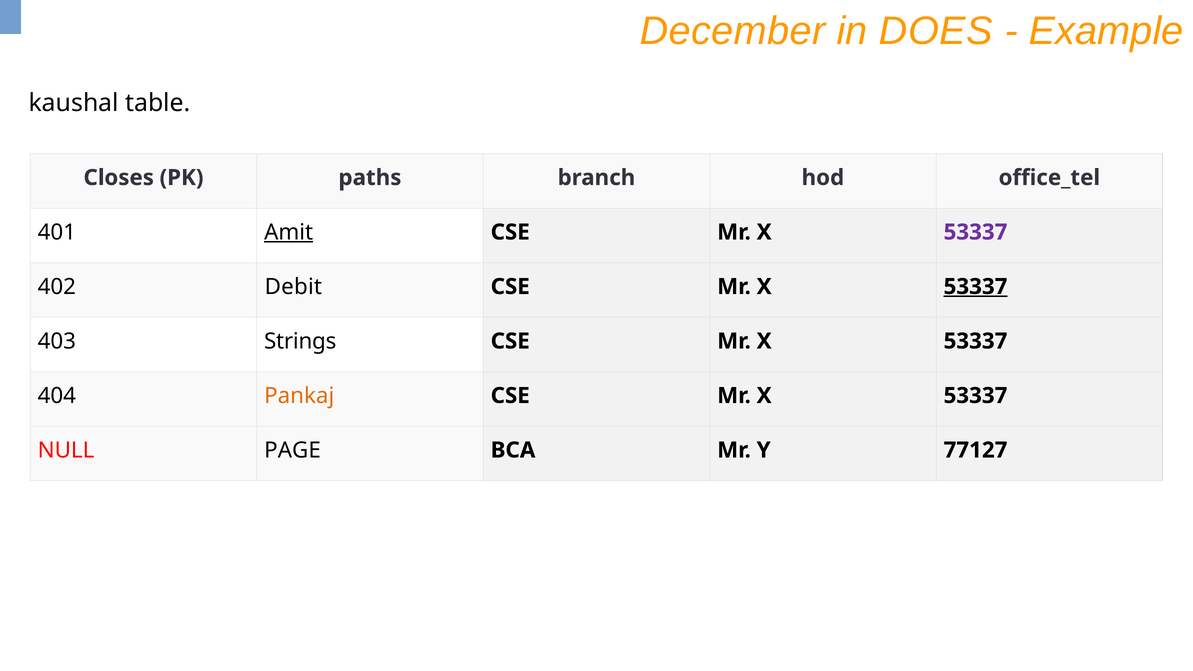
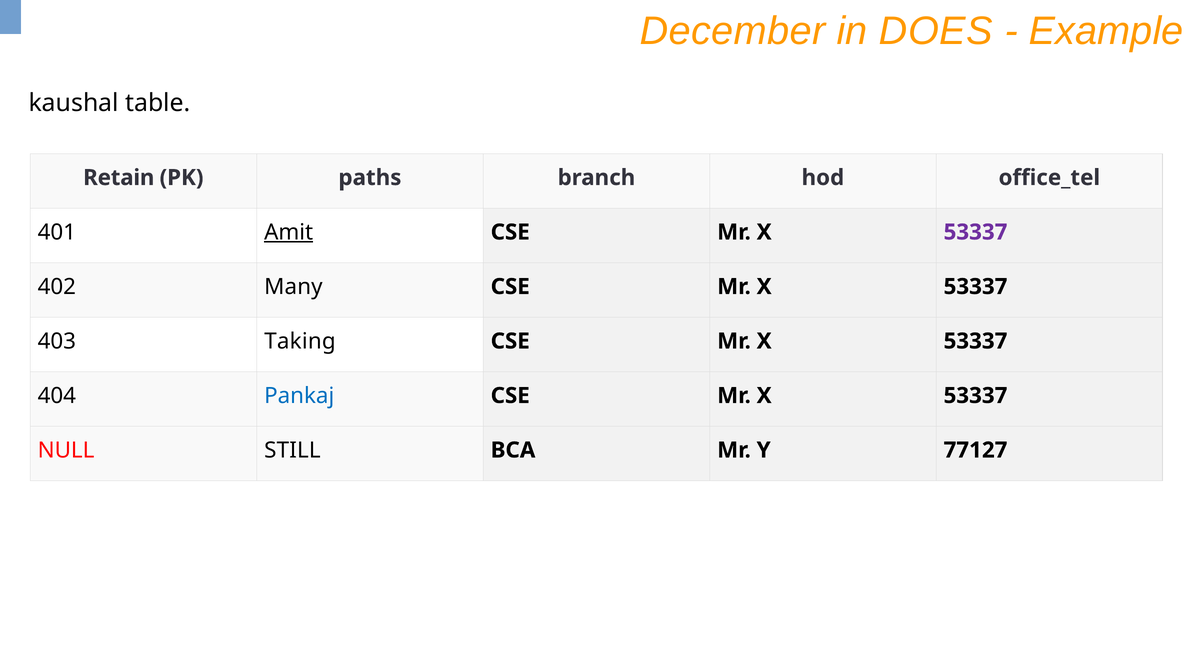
Closes: Closes -> Retain
Debit: Debit -> Many
53337 at (976, 287) underline: present -> none
Strings: Strings -> Taking
Pankaj colour: orange -> blue
PAGE: PAGE -> STILL
